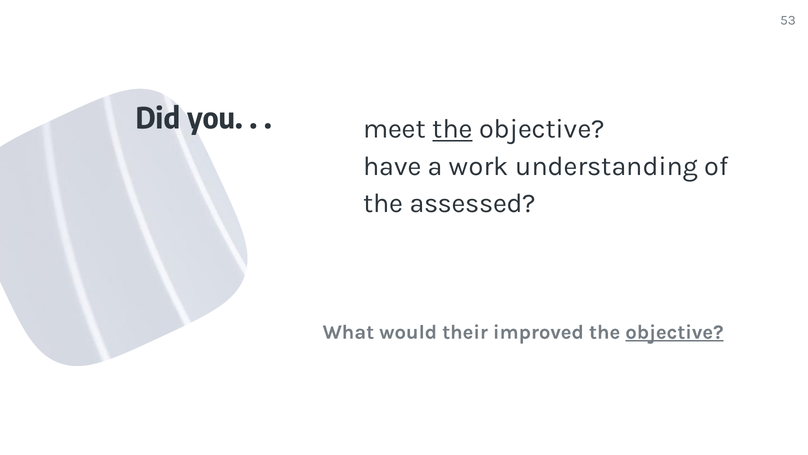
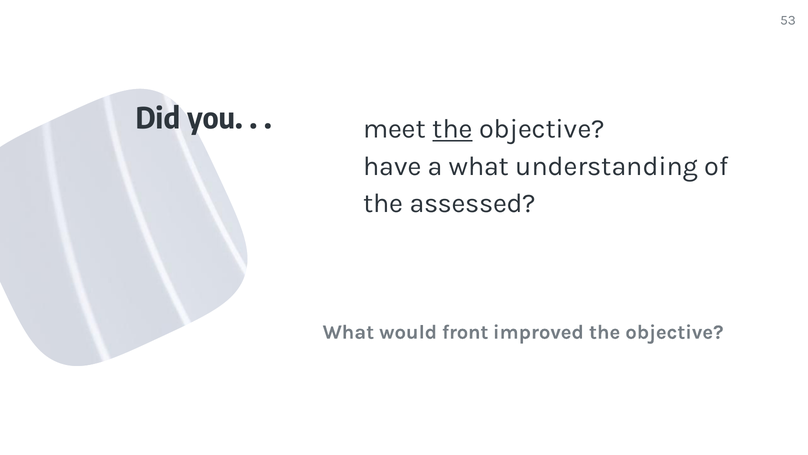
a work: work -> what
their: their -> front
objective at (674, 332) underline: present -> none
